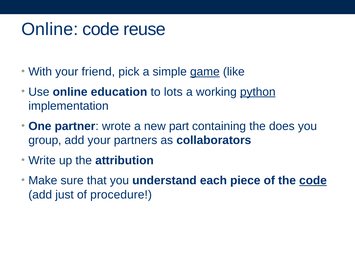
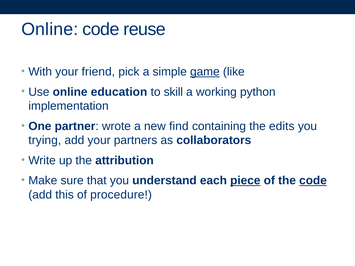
lots: lots -> skill
python underline: present -> none
part: part -> find
does: does -> edits
group: group -> trying
piece underline: none -> present
just: just -> this
